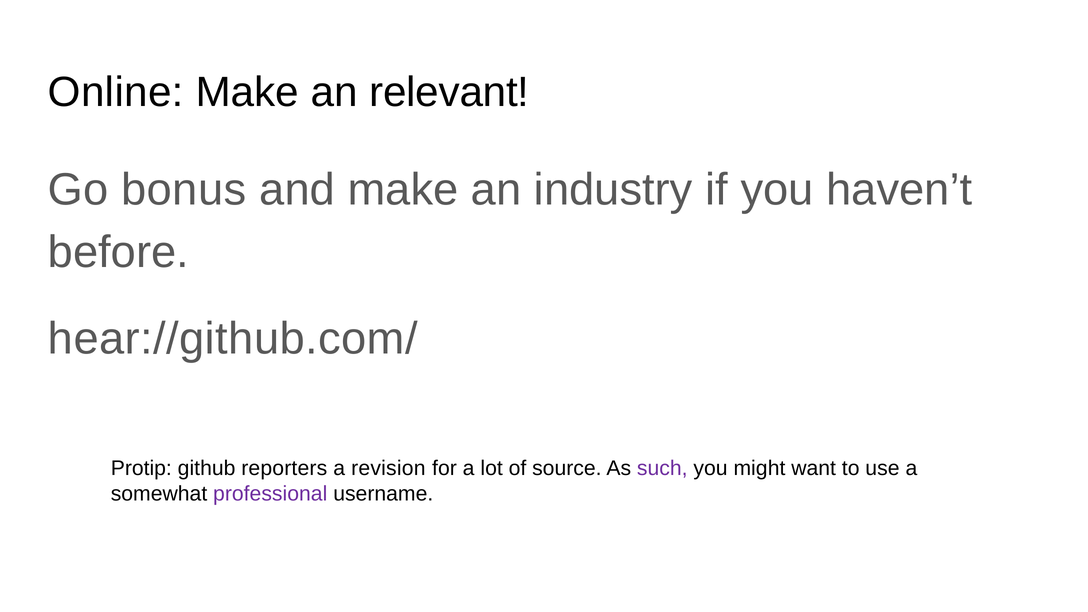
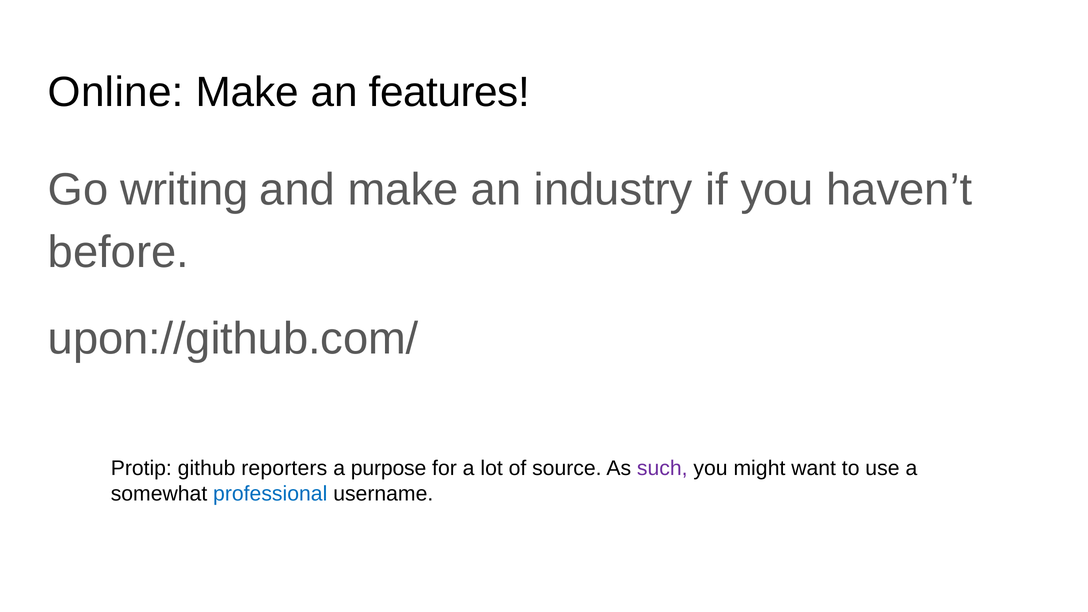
relevant: relevant -> features
bonus: bonus -> writing
hear://github.com/: hear://github.com/ -> upon://github.com/
revision: revision -> purpose
professional colour: purple -> blue
